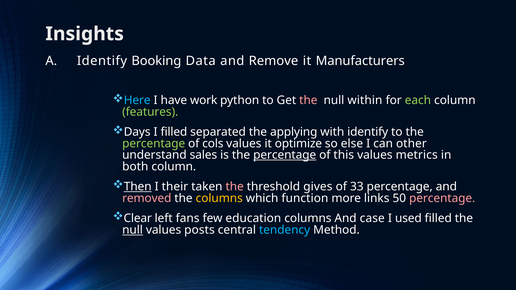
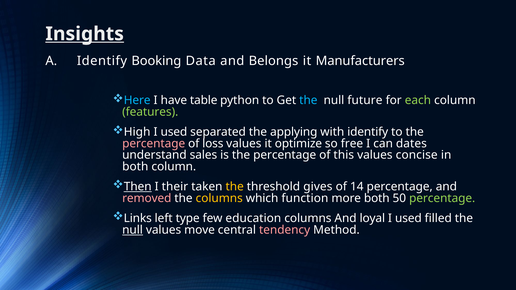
Insights underline: none -> present
Remove: Remove -> Belongs
work: work -> table
the at (308, 101) colour: pink -> light blue
within: within -> future
Days: Days -> High
filled at (174, 132): filled -> used
percentage at (154, 144) colour: light green -> pink
cols: cols -> loss
else: else -> free
other: other -> dates
percentage at (285, 155) underline: present -> none
metrics: metrics -> concise
the at (235, 187) colour: pink -> yellow
33: 33 -> 14
more links: links -> both
percentage at (442, 198) colour: pink -> light green
Clear: Clear -> Links
fans: fans -> type
case: case -> loyal
posts: posts -> move
tendency colour: light blue -> pink
